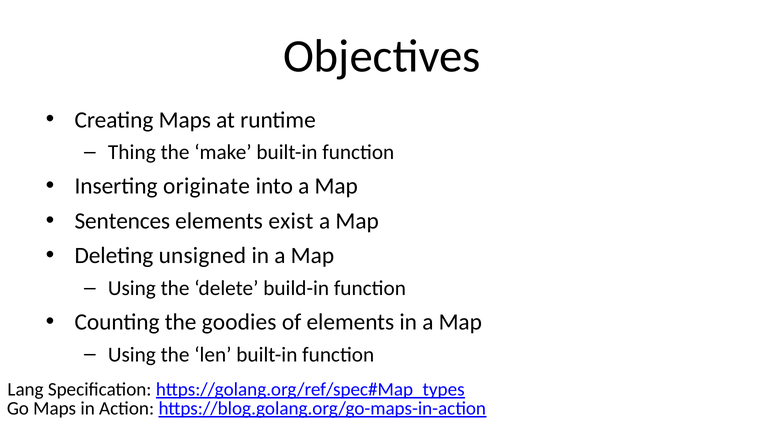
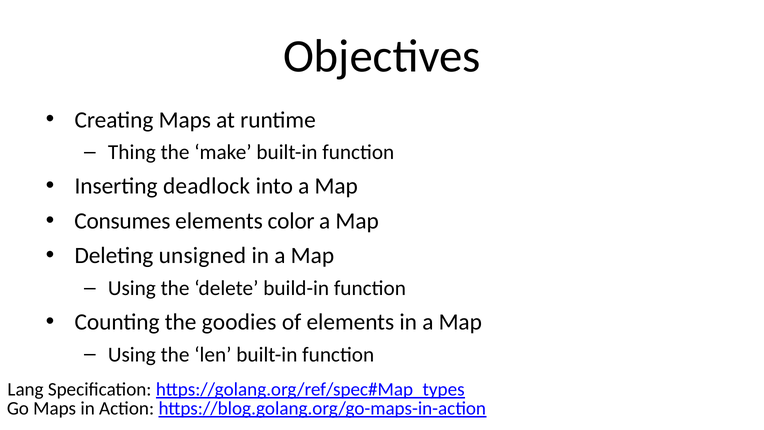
originate: originate -> deadlock
Sentences: Sentences -> Consumes
exist: exist -> color
